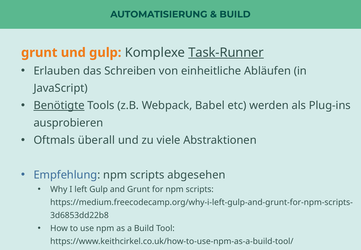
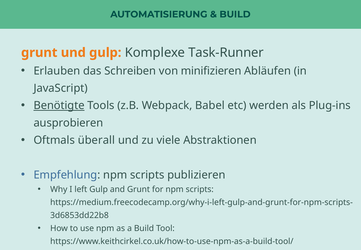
Task-Runner underline: present -> none
einheitliche: einheitliche -> minifizieren
abgesehen: abgesehen -> publizieren
